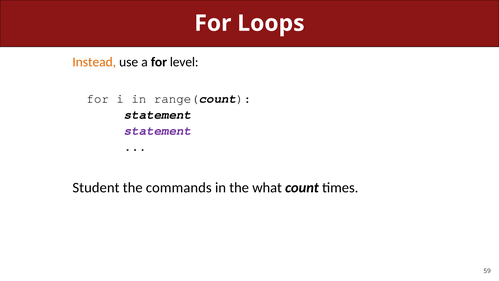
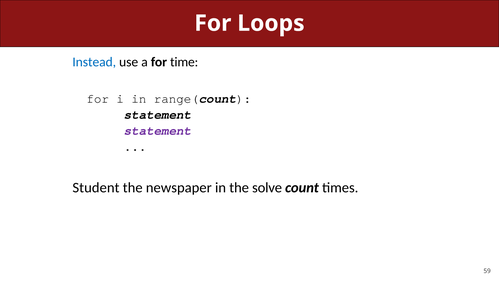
Instead colour: orange -> blue
level: level -> time
commands: commands -> newspaper
what: what -> solve
